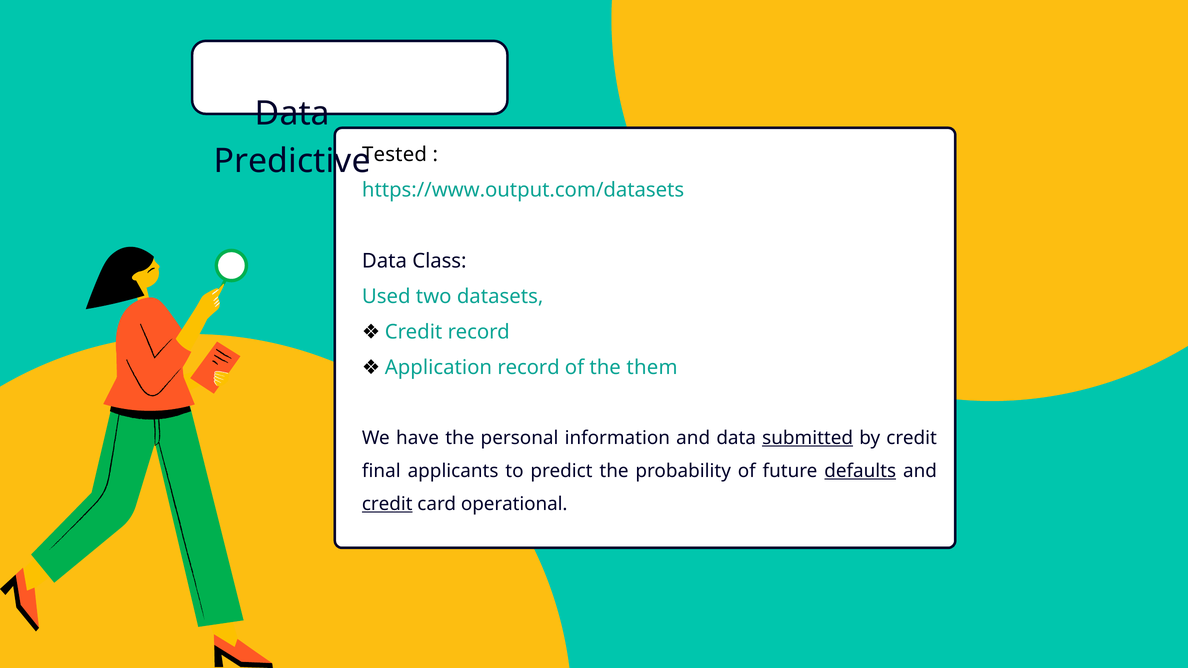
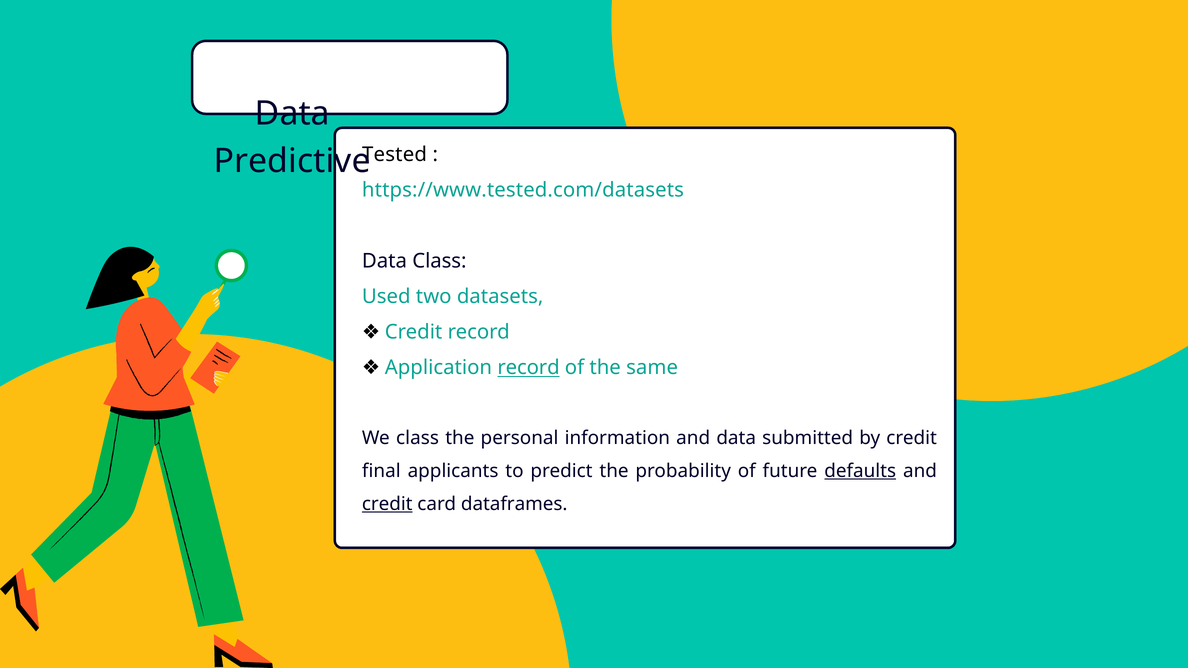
https://www.output.com/datasets: https://www.output.com/datasets -> https://www.tested.com/datasets
record at (529, 368) underline: none -> present
them: them -> same
We have: have -> class
submitted underline: present -> none
operational: operational -> dataframes
